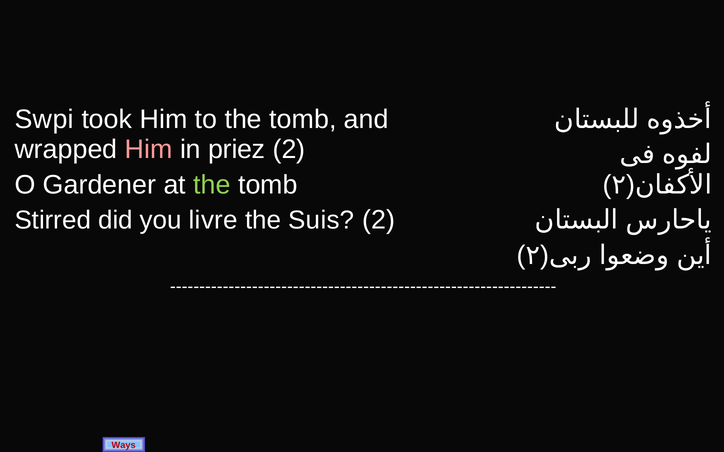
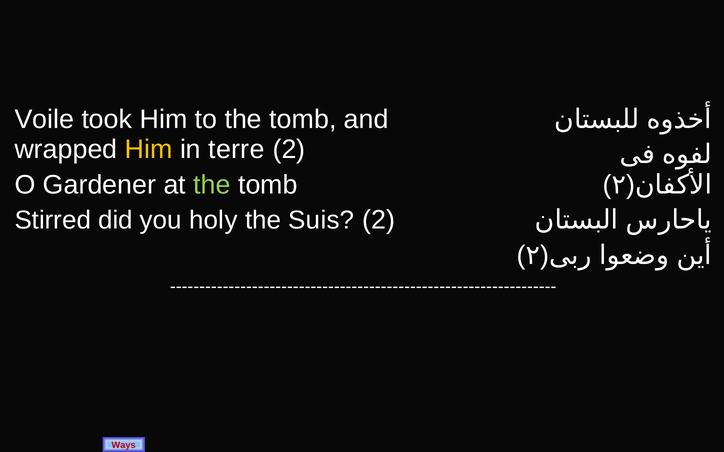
Swpi: Swpi -> Voile
Him at (149, 149) colour: pink -> yellow
priez: priez -> terre
livre: livre -> holy
